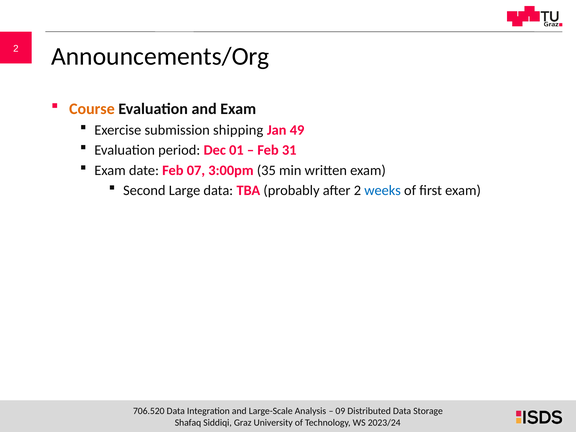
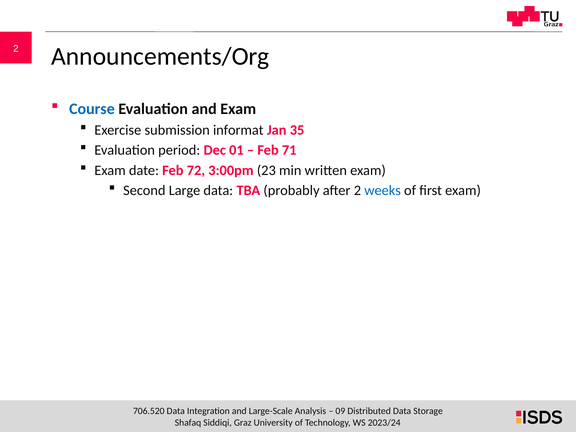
Course colour: orange -> blue
shipping: shipping -> informat
49: 49 -> 35
31: 31 -> 71
07: 07 -> 72
35: 35 -> 23
